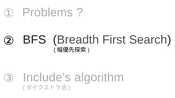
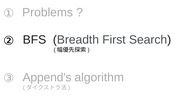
Include's: Include's -> Append's
